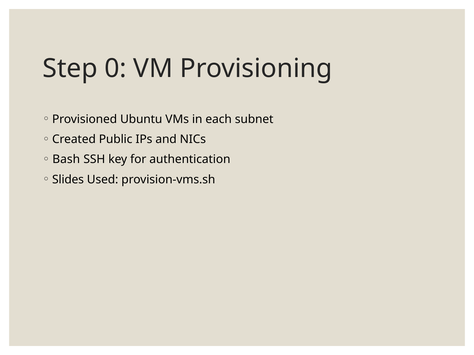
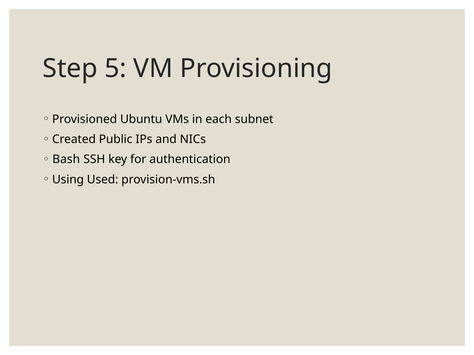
0: 0 -> 5
Slides: Slides -> Using
